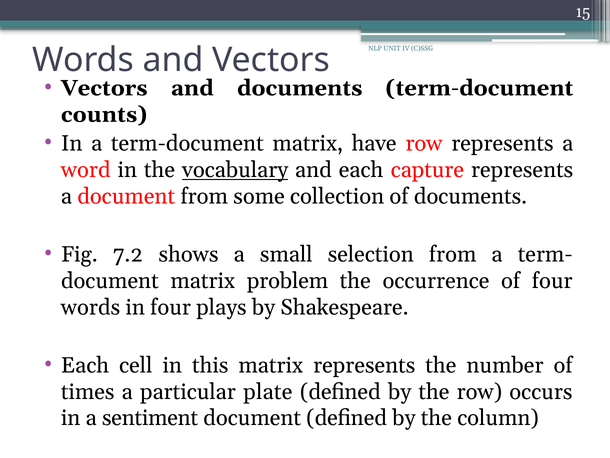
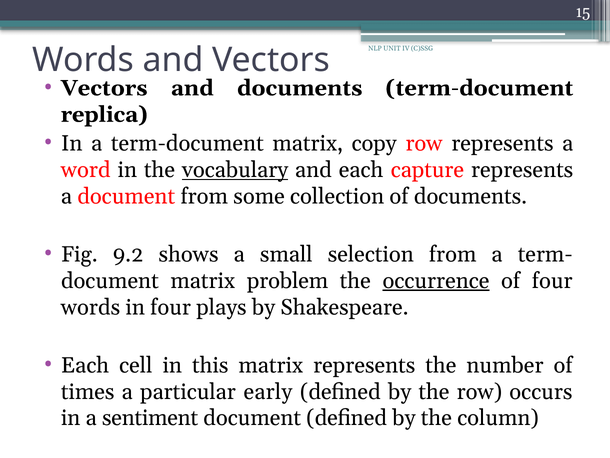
counts: counts -> replica
have: have -> copy
7.2: 7.2 -> 9.2
occurrence underline: none -> present
plate: plate -> early
